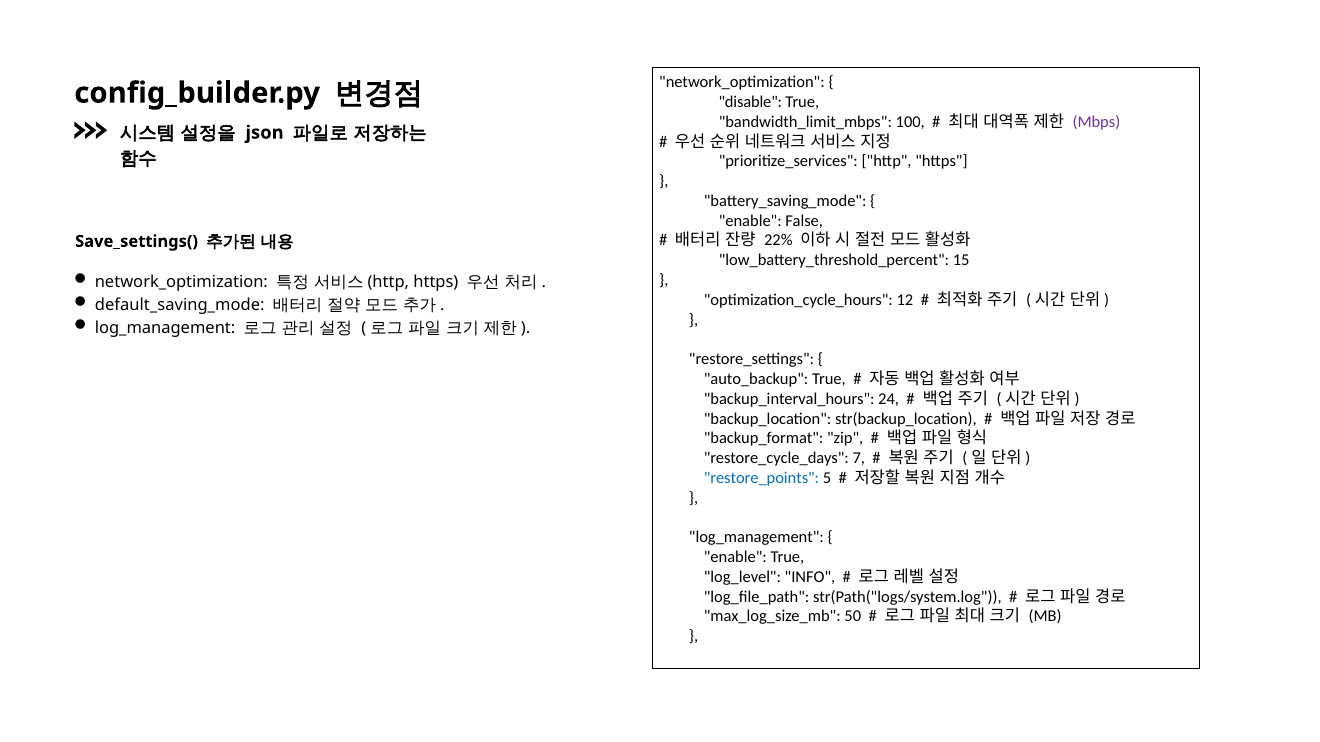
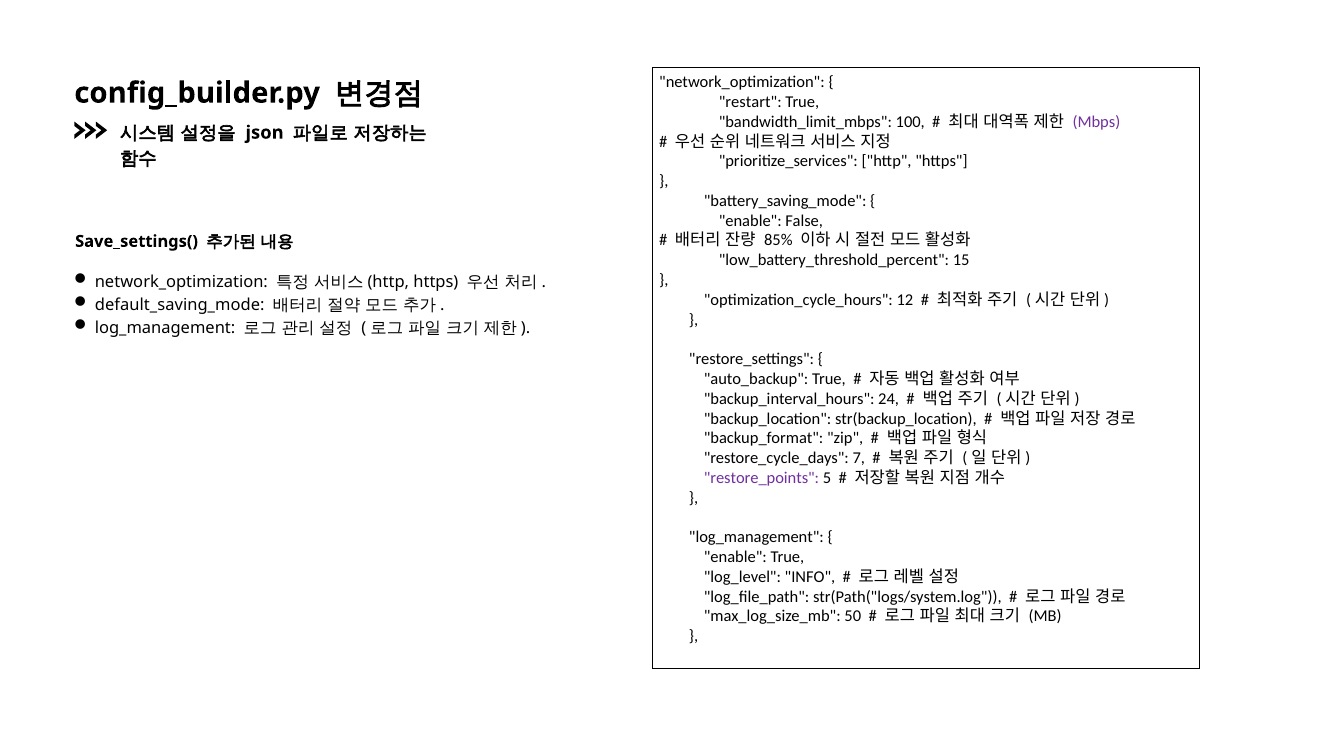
disable: disable -> restart
22%: 22% -> 85%
restore_points colour: blue -> purple
